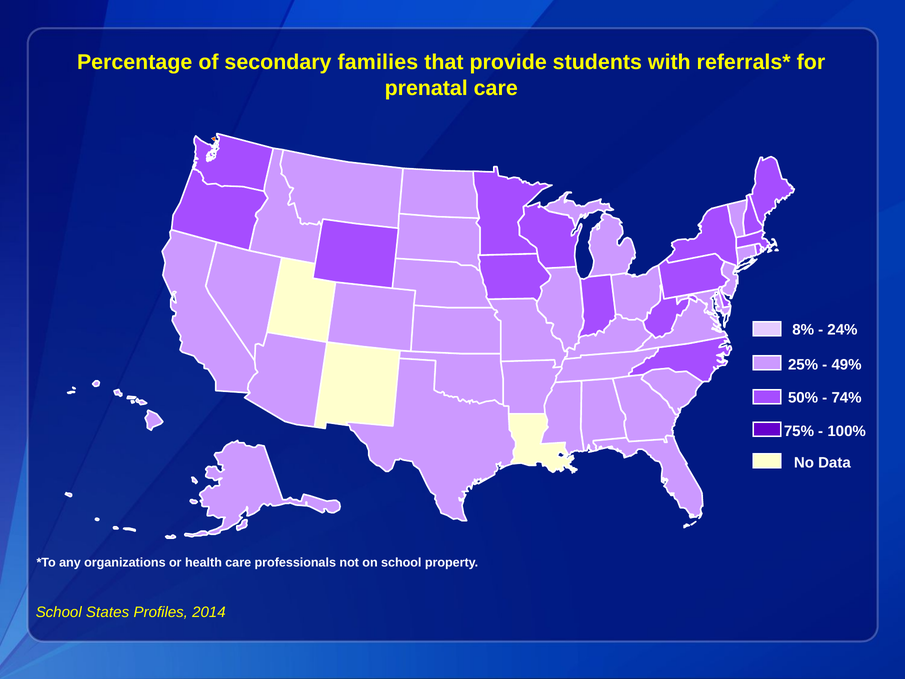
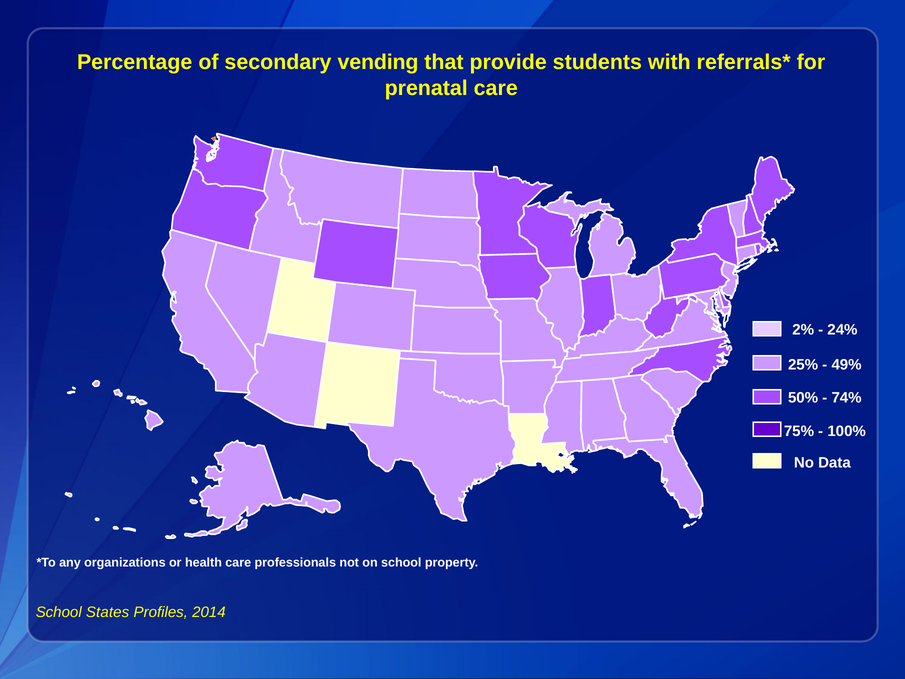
families: families -> vending
8%: 8% -> 2%
